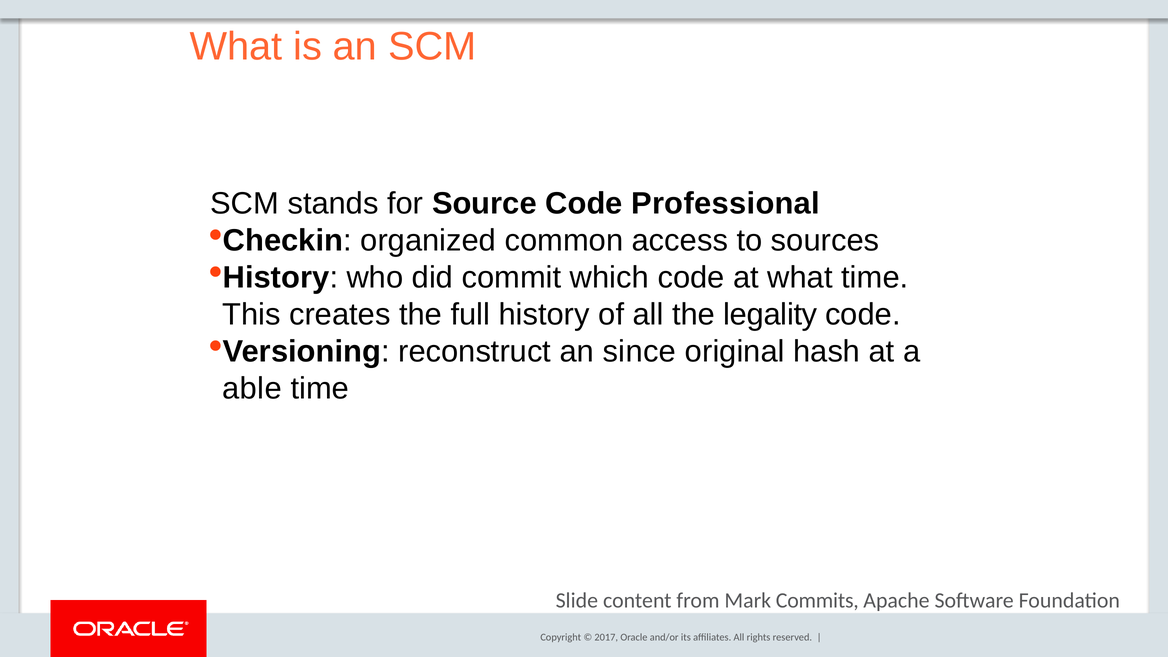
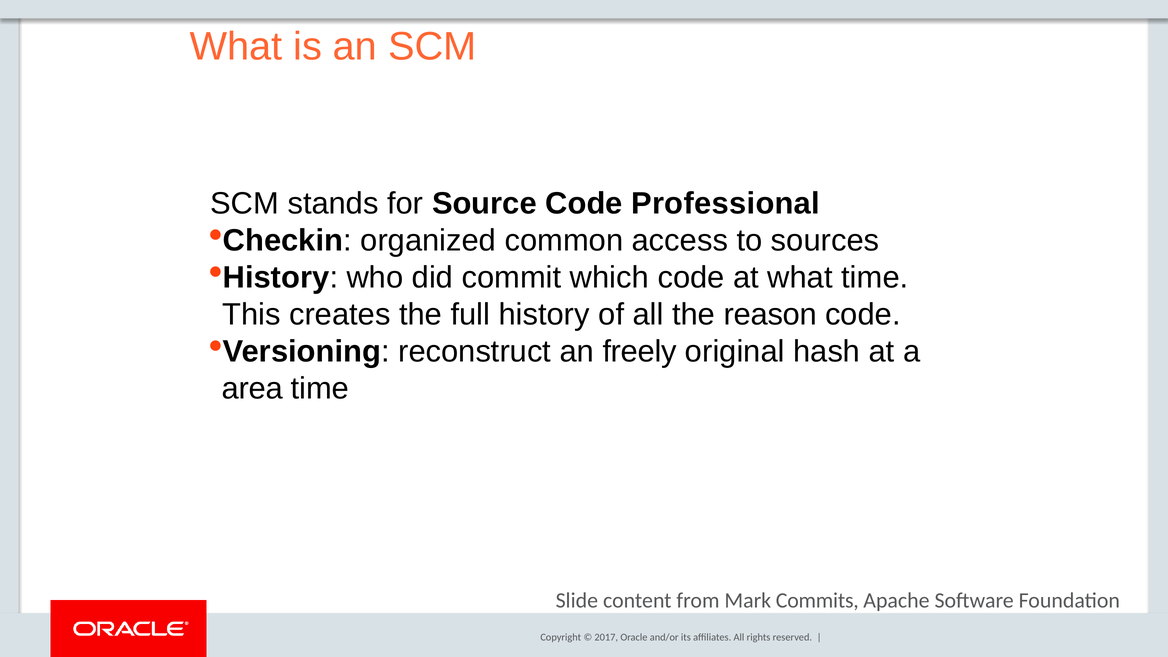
legality: legality -> reason
since: since -> freely
able: able -> area
